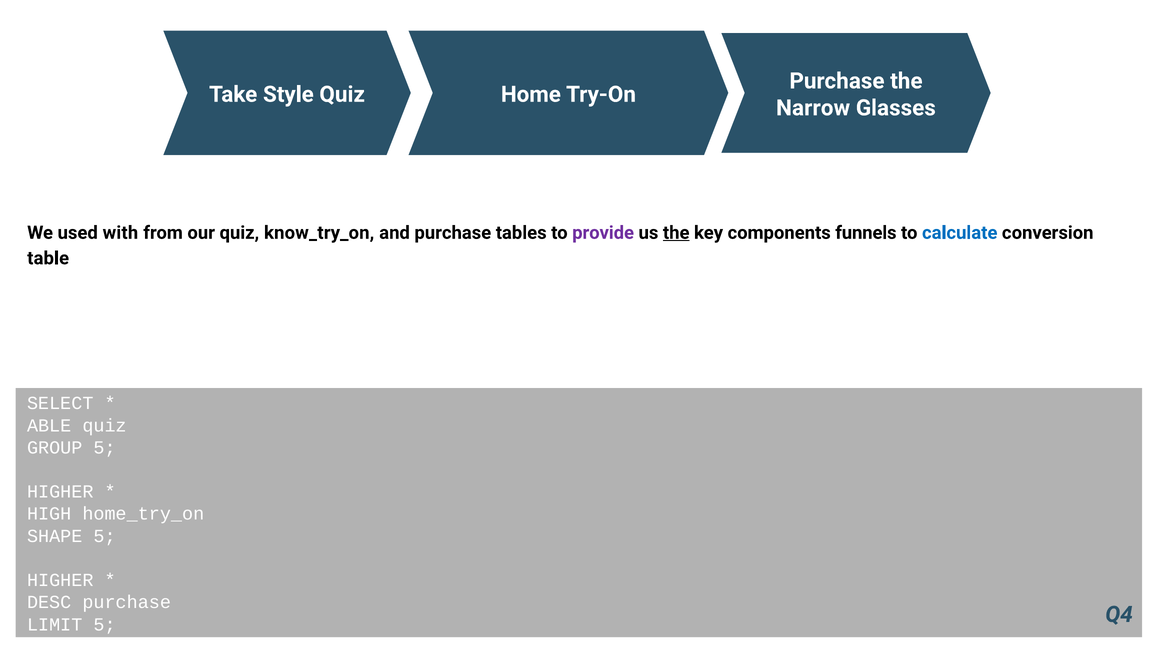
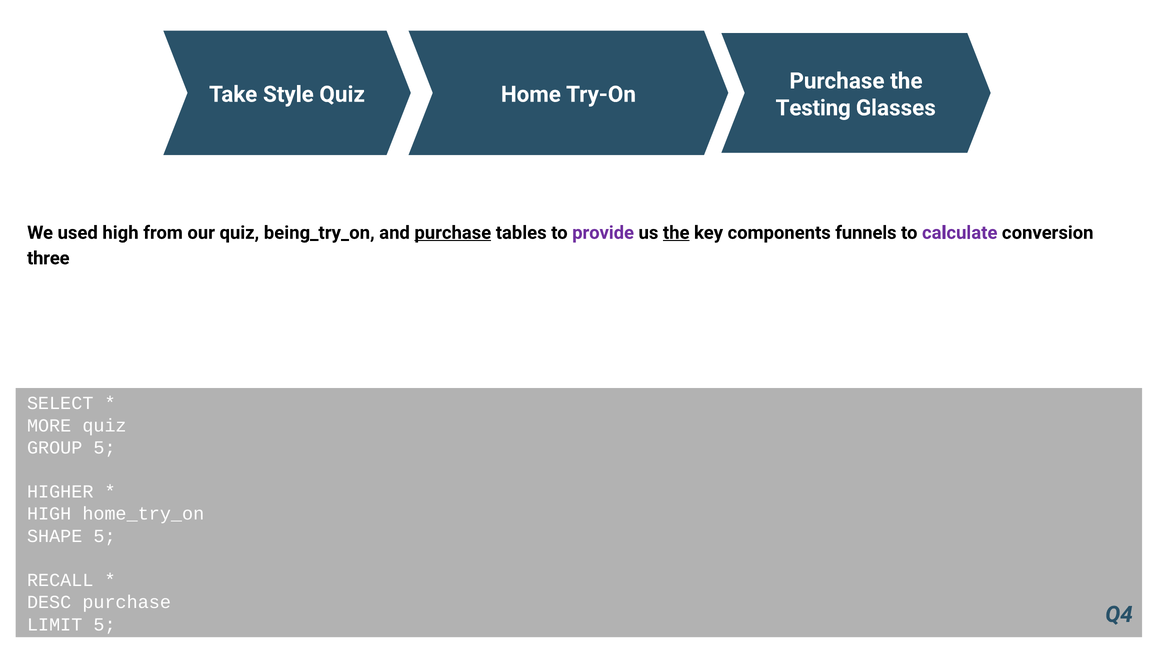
Narrow: Narrow -> Testing
used with: with -> high
know_try_on: know_try_on -> being_try_on
purchase at (453, 233) underline: none -> present
calculate colour: blue -> purple
table: table -> three
ABLE: ABLE -> MORE
HIGHER at (60, 580): HIGHER -> RECALL
